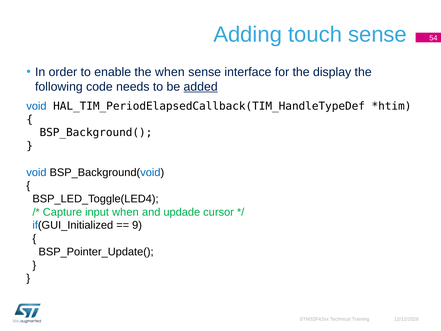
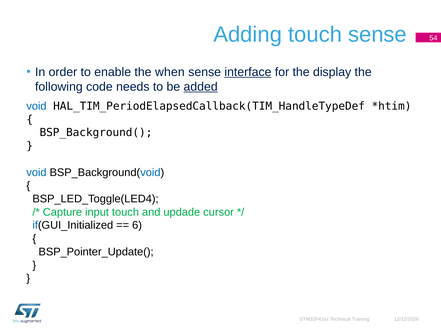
interface underline: none -> present
input when: when -> touch
9: 9 -> 6
